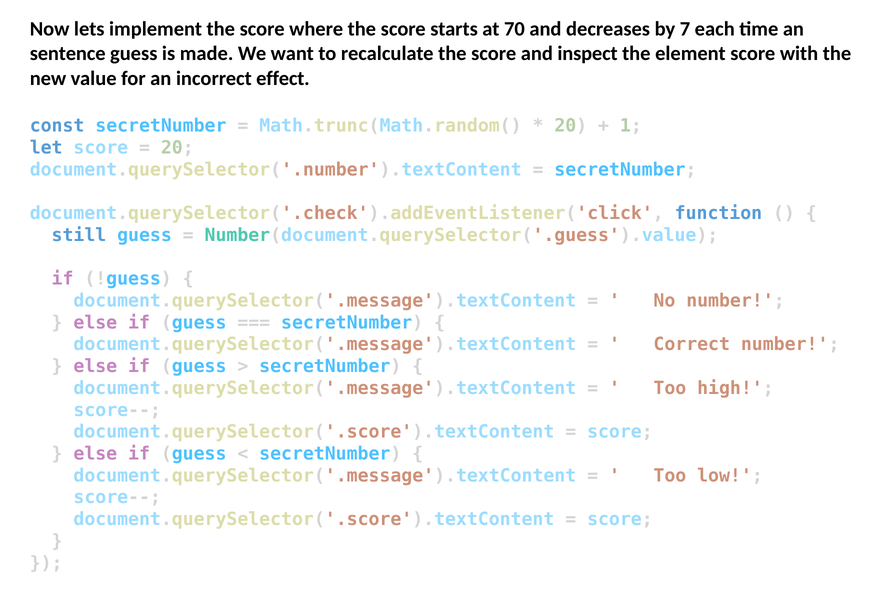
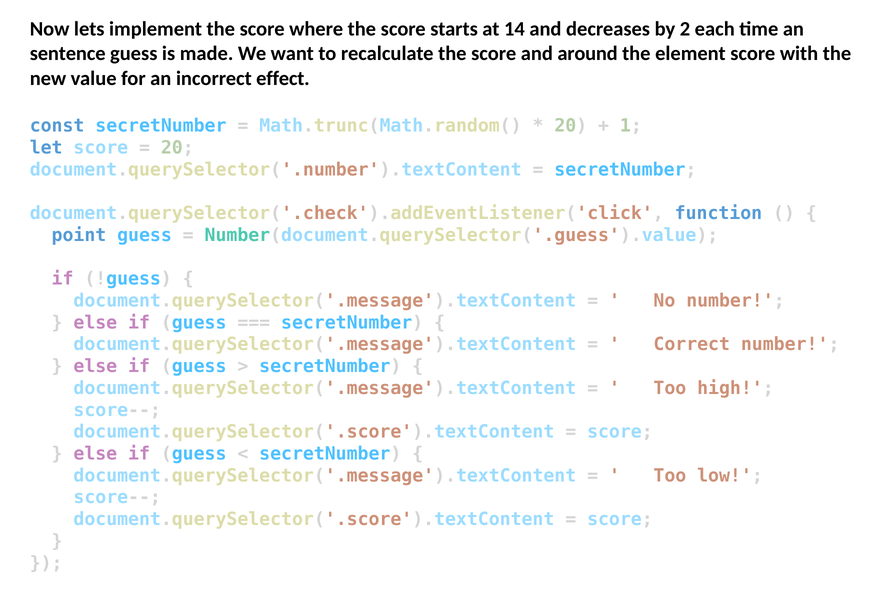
70: 70 -> 14
7: 7 -> 2
inspect: inspect -> around
still: still -> point
